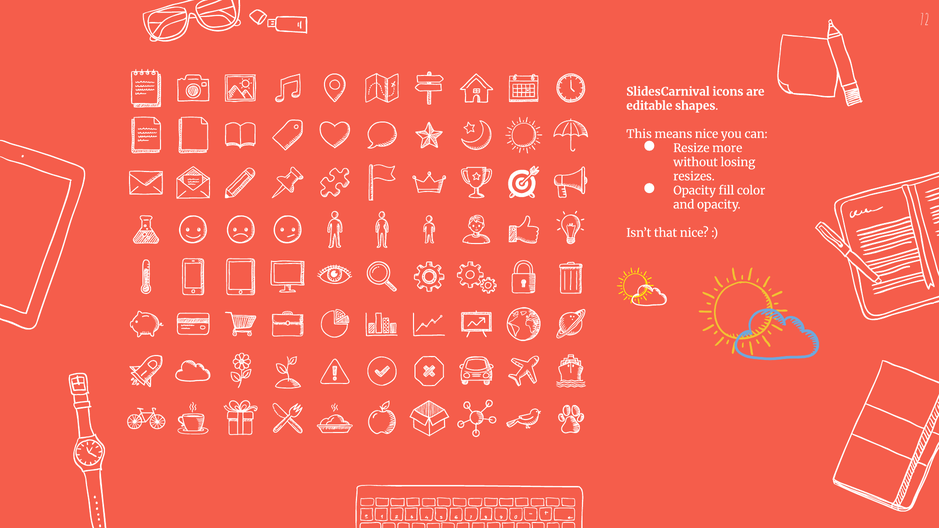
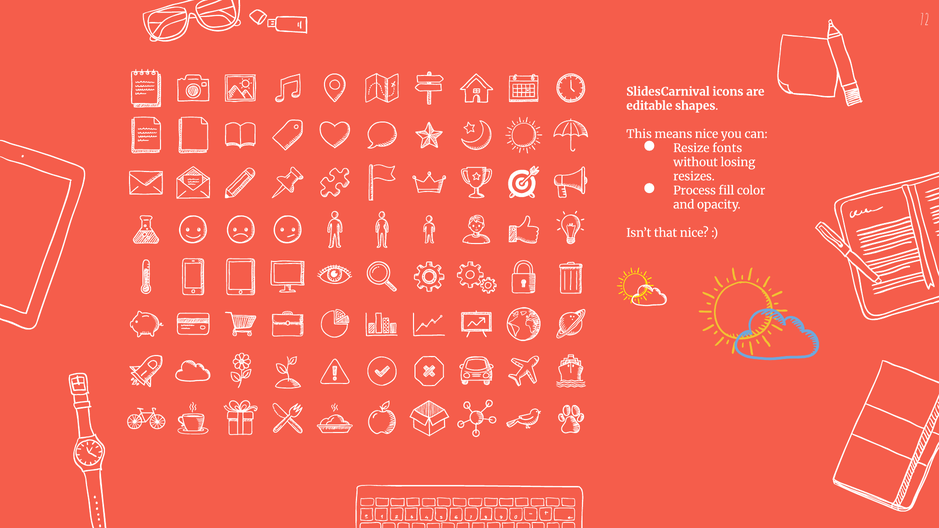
more: more -> fonts
Opacity at (695, 191): Opacity -> Process
